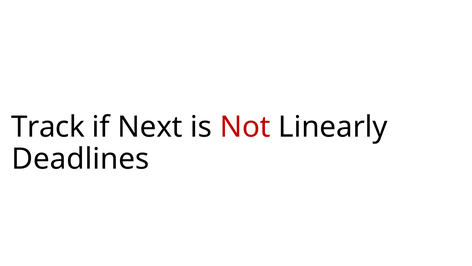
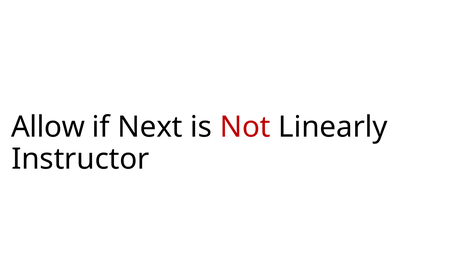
Track: Track -> Allow
Deadlines: Deadlines -> Instructor
